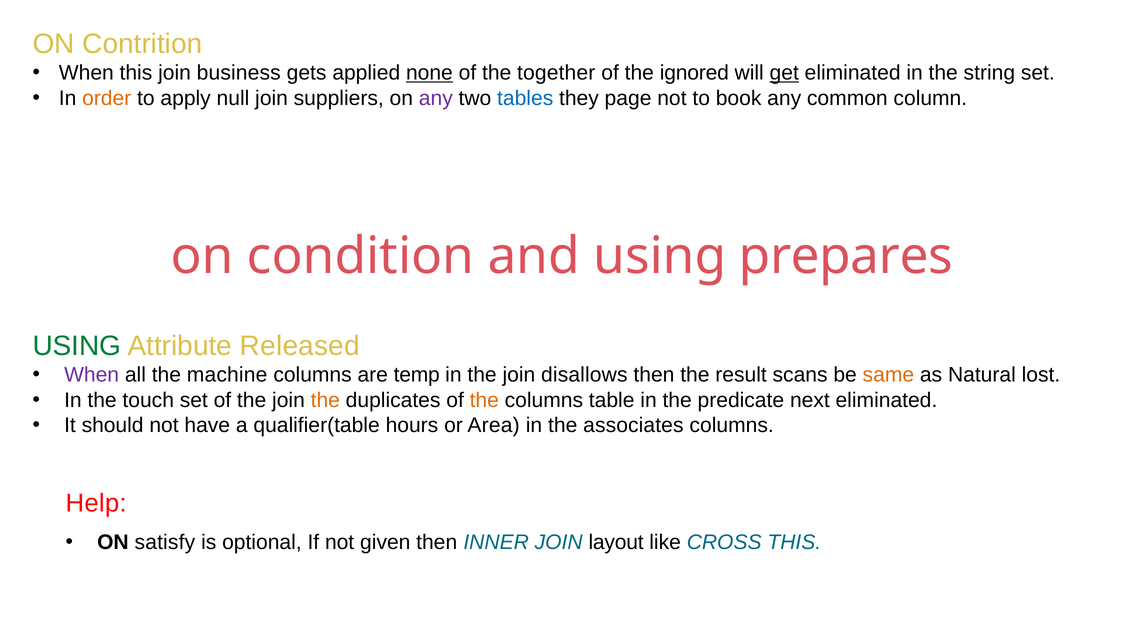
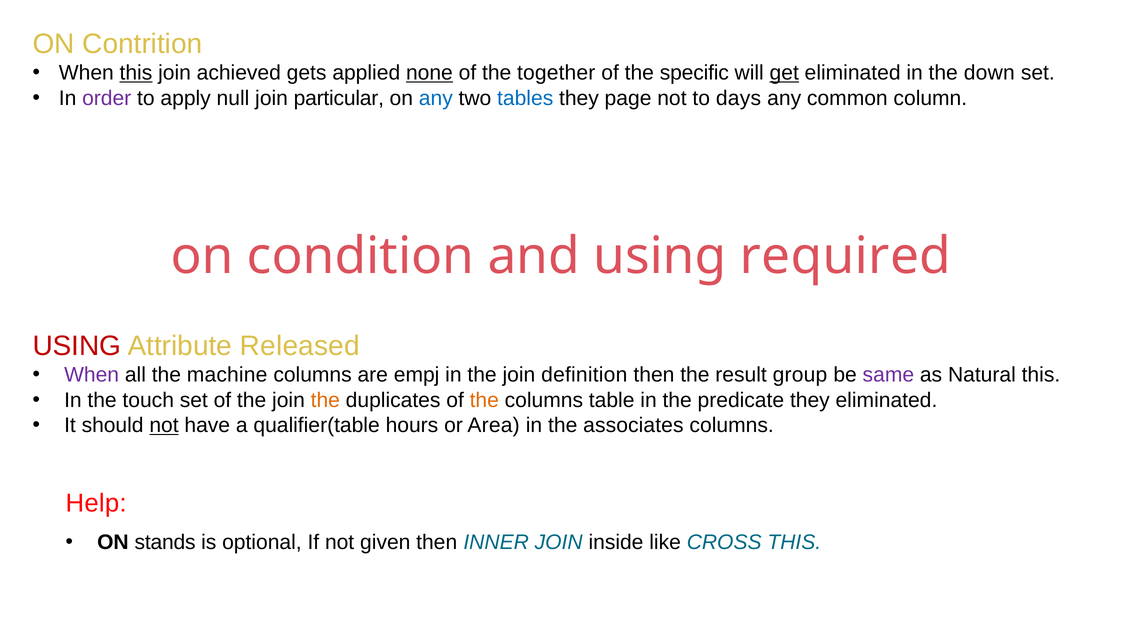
this at (136, 73) underline: none -> present
business: business -> achieved
ignored: ignored -> specific
string: string -> down
order colour: orange -> purple
suppliers: suppliers -> particular
any at (436, 98) colour: purple -> blue
book: book -> days
prepares: prepares -> required
USING at (77, 346) colour: green -> red
temp: temp -> empj
disallows: disallows -> definition
scans: scans -> group
same colour: orange -> purple
Natural lost: lost -> this
predicate next: next -> they
not at (164, 425) underline: none -> present
satisfy: satisfy -> stands
layout: layout -> inside
